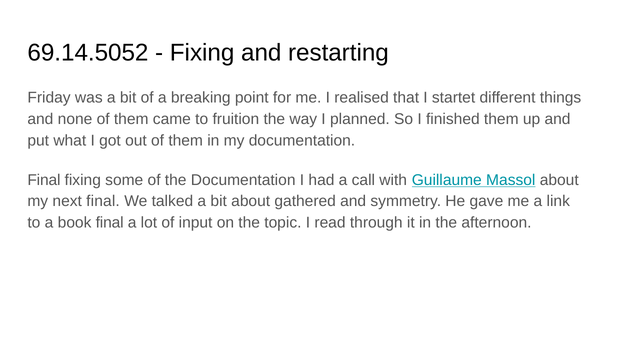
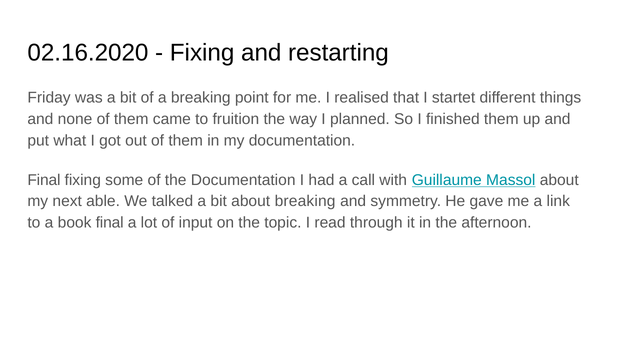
69.14.5052: 69.14.5052 -> 02.16.2020
next final: final -> able
about gathered: gathered -> breaking
